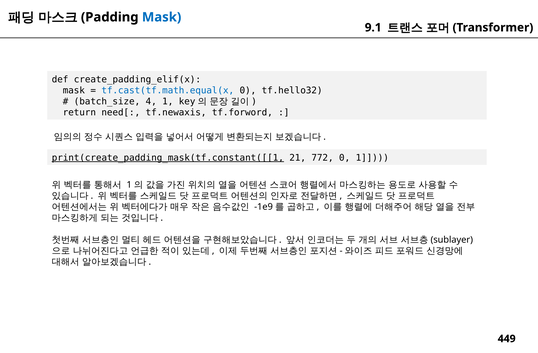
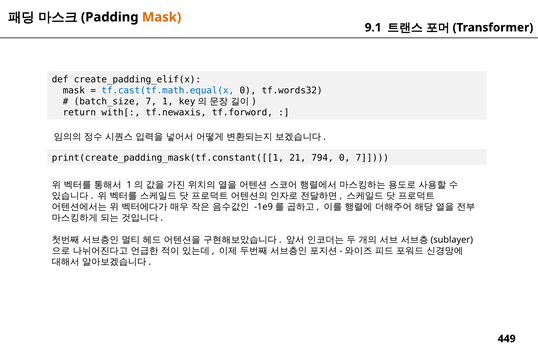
Mask at (162, 17) colour: blue -> orange
tf.hello32: tf.hello32 -> tf.words32
batch_size 4: 4 -> 7
need[: need[ -> with[
print(create_padding_mask(tf.constant([[1 underline: present -> none
772: 772 -> 794
0 1: 1 -> 7
